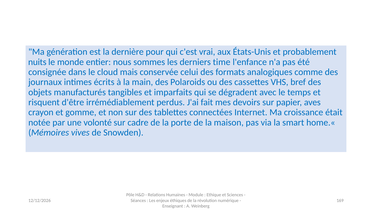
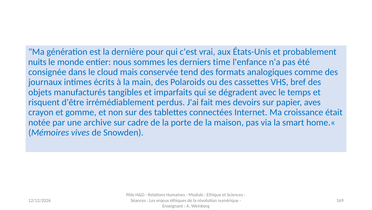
celui: celui -> tend
volonté: volonté -> archive
